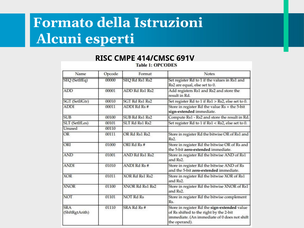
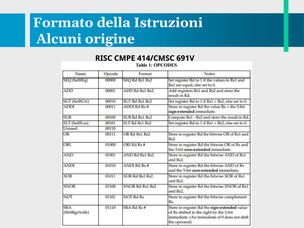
esperti: esperti -> origine
